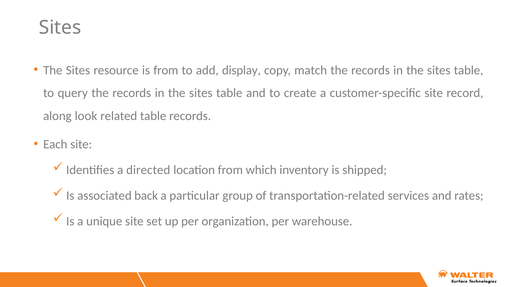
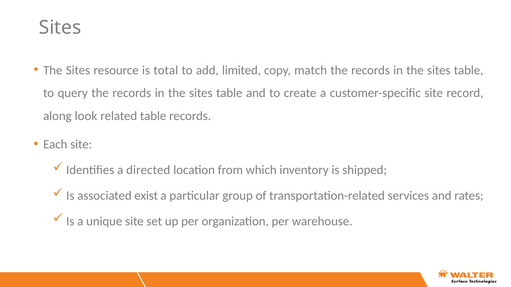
is from: from -> total
display: display -> limited
back: back -> exist
